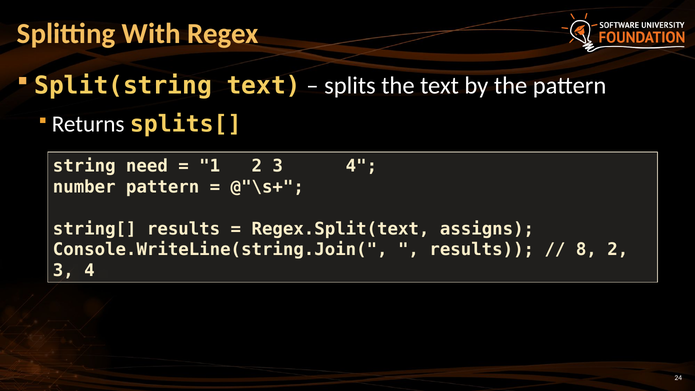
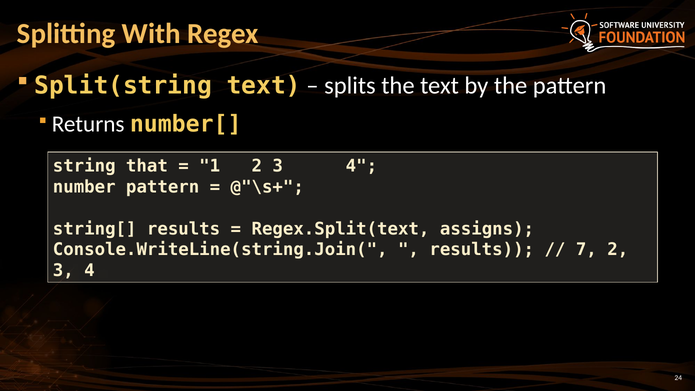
splits[: splits[ -> number[
need: need -> that
8: 8 -> 7
